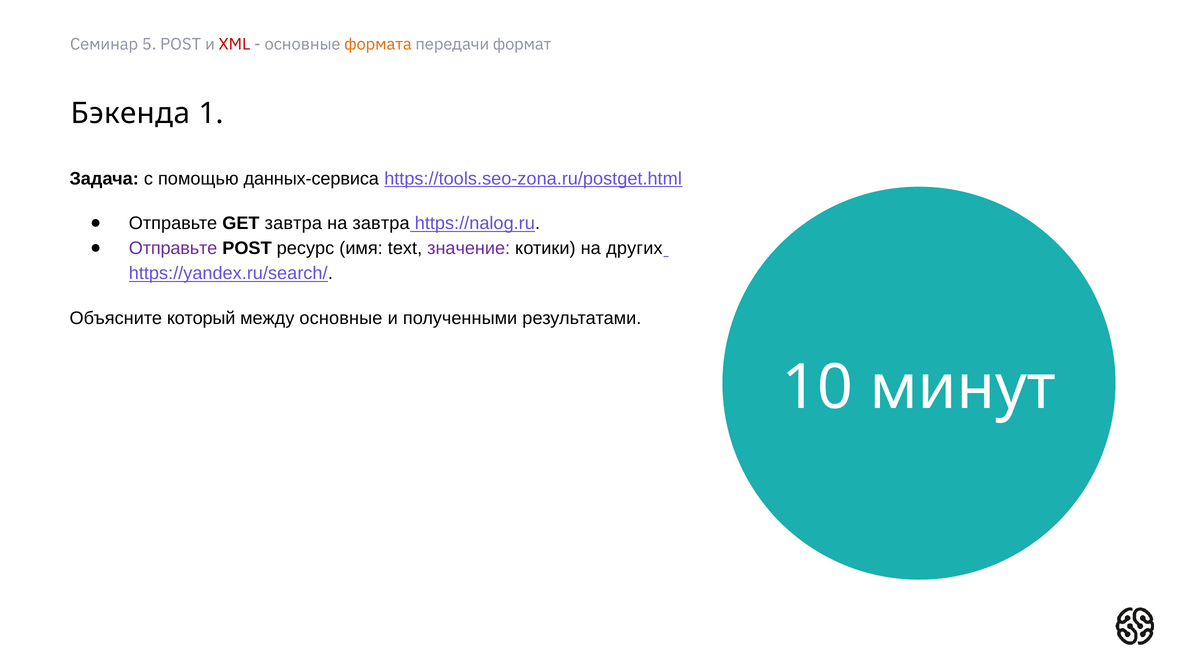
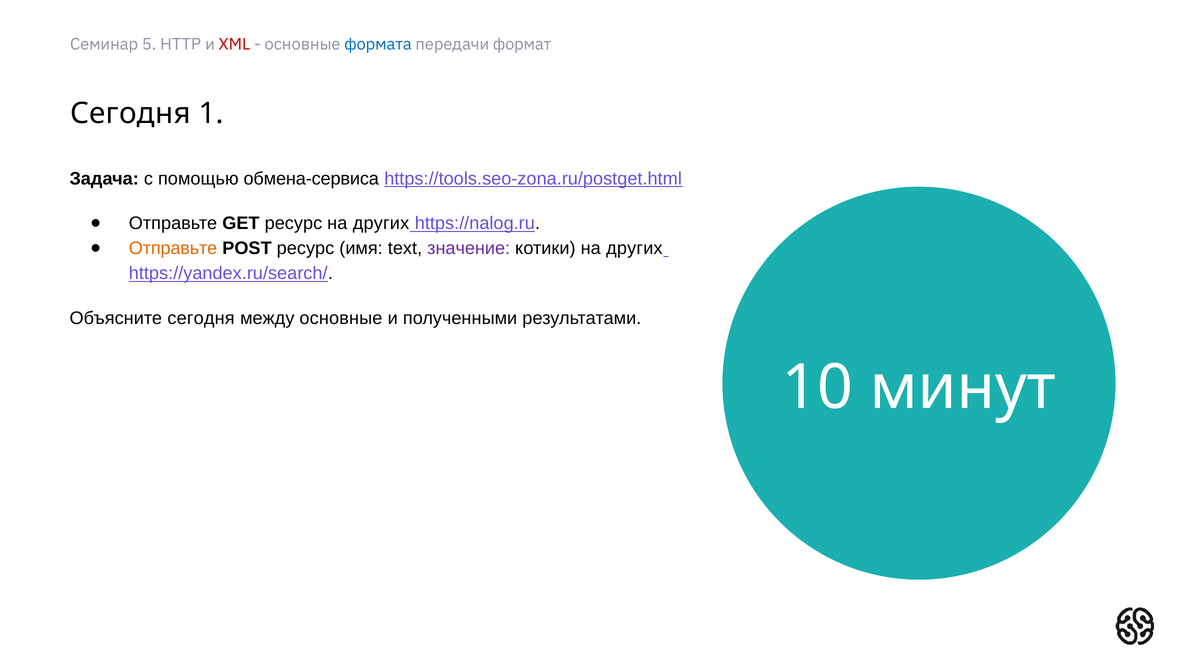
5 POST: POST -> HTTP
формата colour: orange -> blue
Бэкенда at (130, 113): Бэкенда -> Сегодня
данных-сервиса: данных-сервиса -> обмена-сервиса
GET завтра: завтра -> ресурс
завтра at (381, 224): завтра -> других
Отправьте at (173, 248) colour: purple -> orange
Объясните который: который -> сегодня
